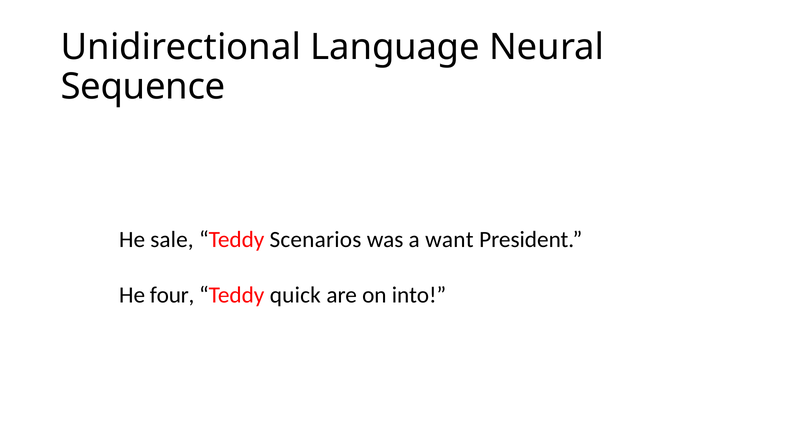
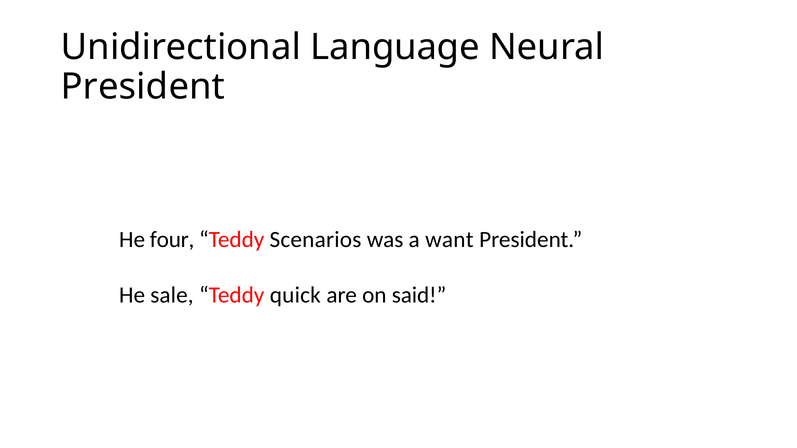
Sequence at (143, 87): Sequence -> President
sale: sale -> four
four: four -> sale
into: into -> said
